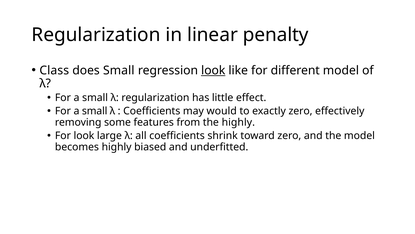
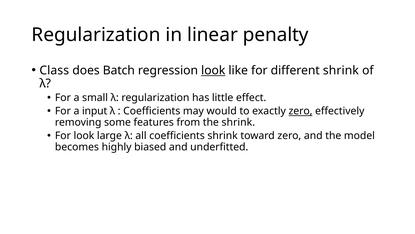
does Small: Small -> Batch
different model: model -> shrink
small at (95, 111): small -> input
zero at (300, 111) underline: none -> present
the highly: highly -> shrink
